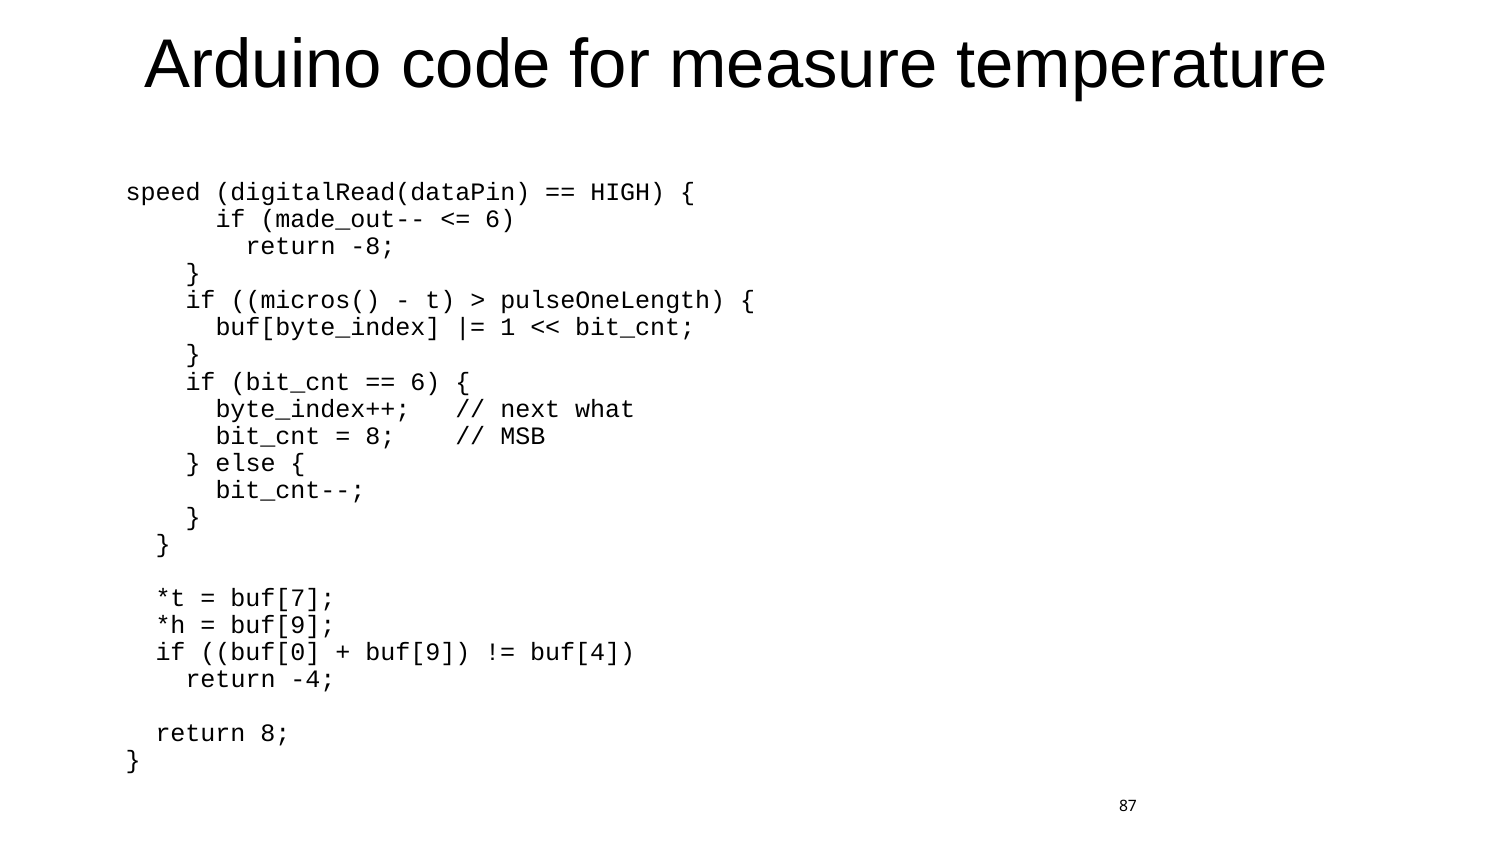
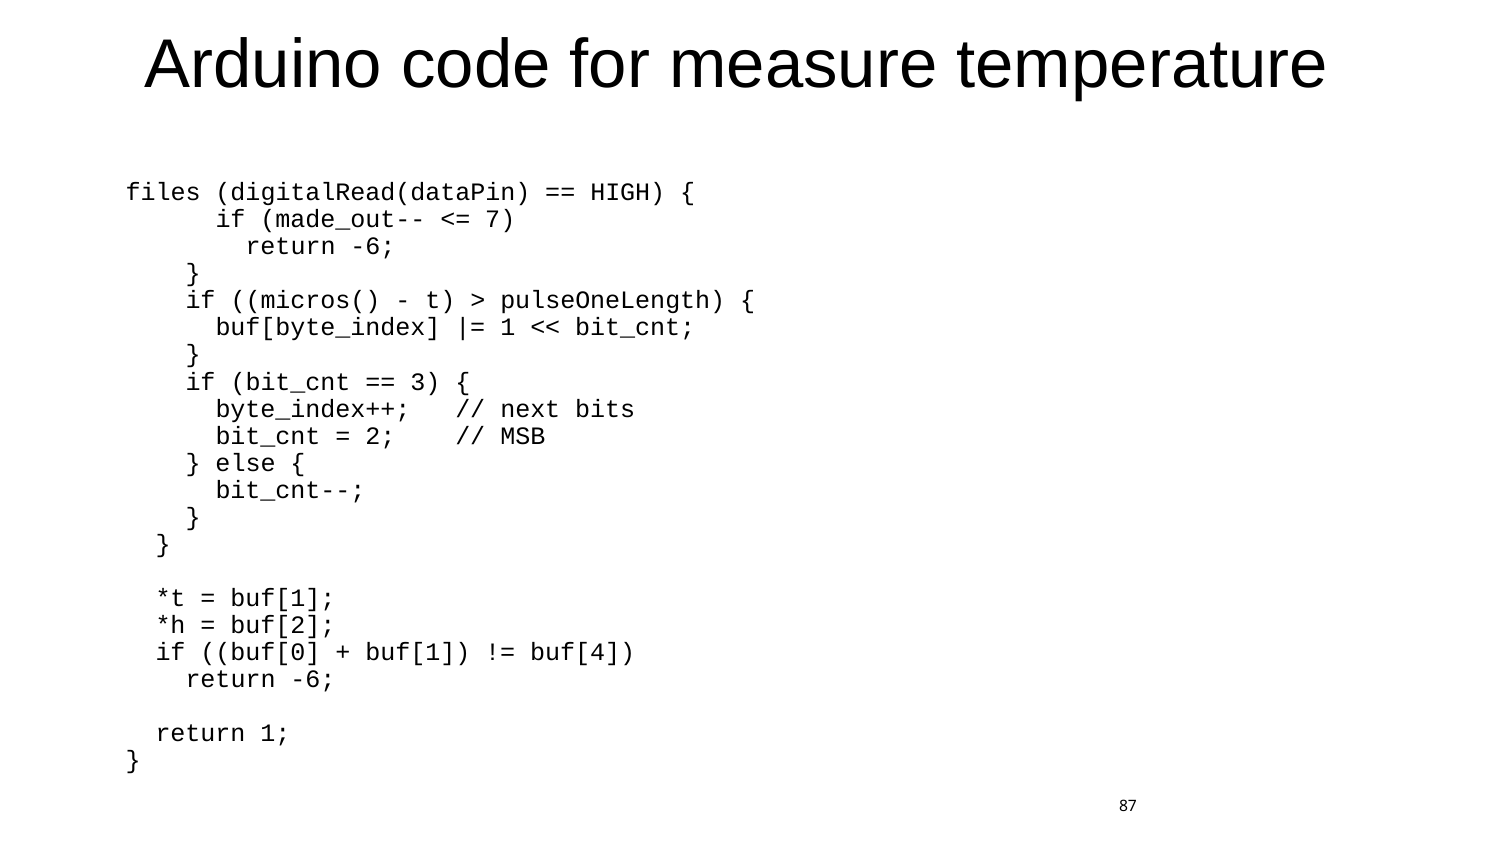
speed: speed -> files
6 at (500, 219): 6 -> 7
-8 at (373, 247): -8 -> -6
6 at (425, 382): 6 -> 3
what: what -> bits
8 at (380, 436): 8 -> 2
buf[7 at (283, 598): buf[7 -> buf[1
buf[9 at (283, 625): buf[9 -> buf[2
buf[9 at (418, 652): buf[9 -> buf[1
-4 at (313, 679): -4 -> -6
return 8: 8 -> 1
